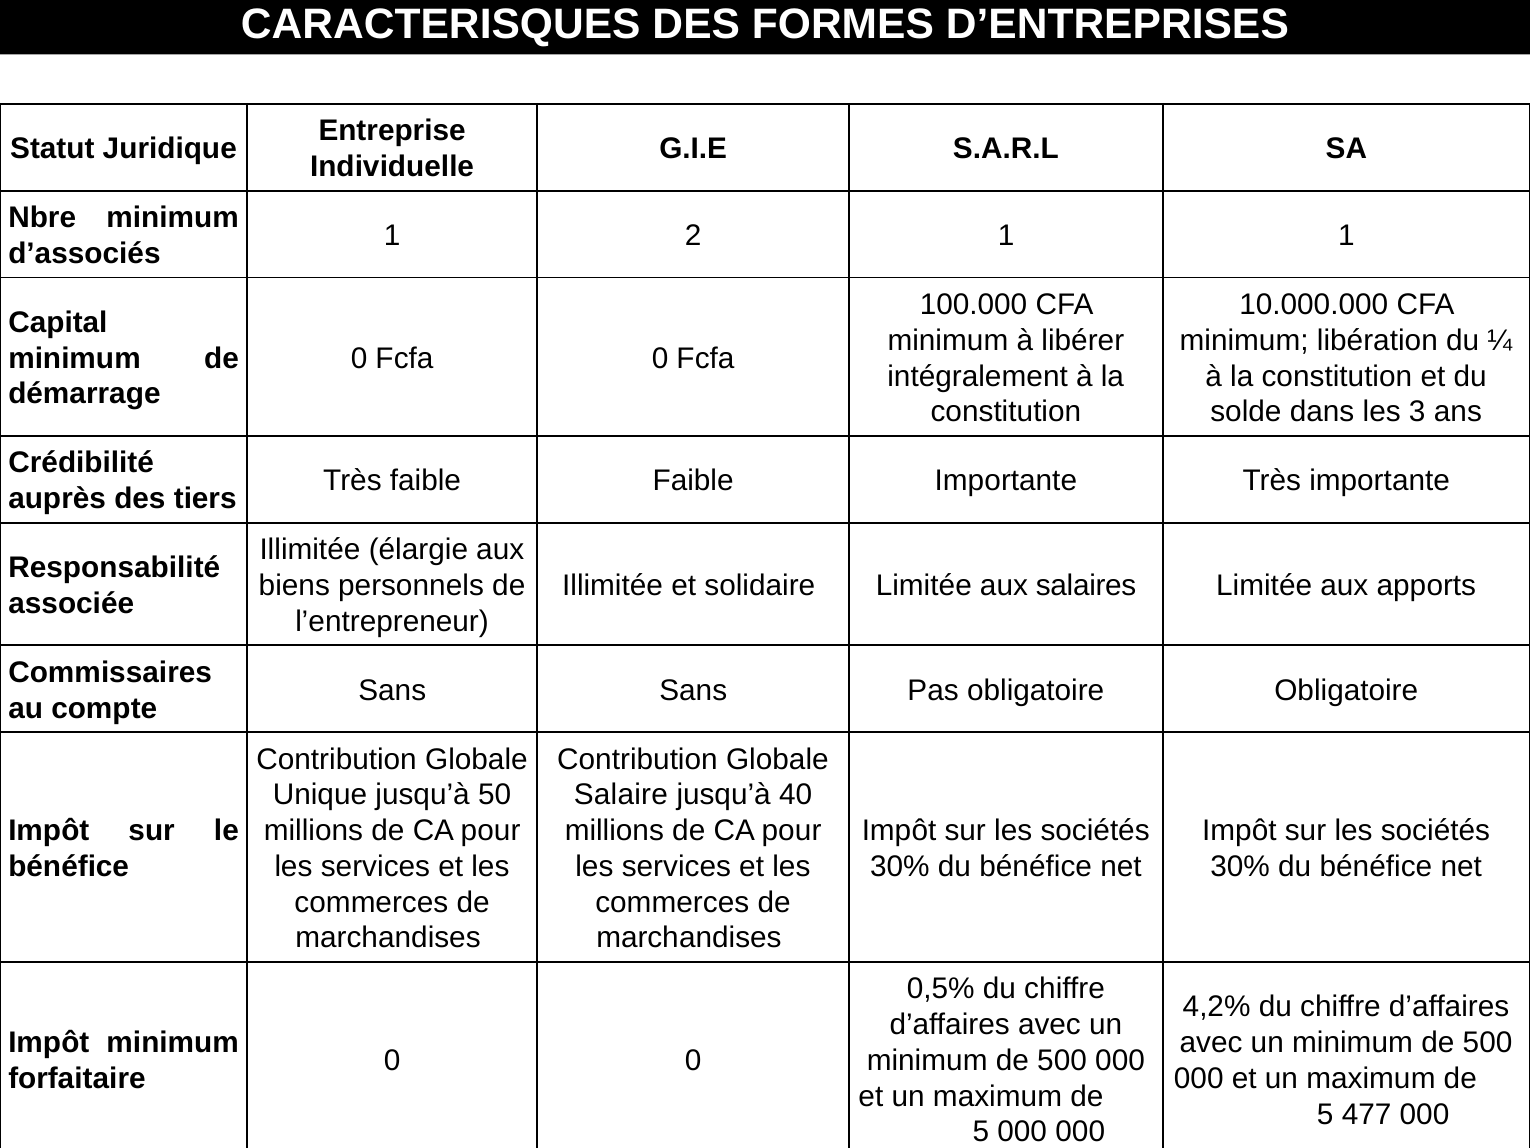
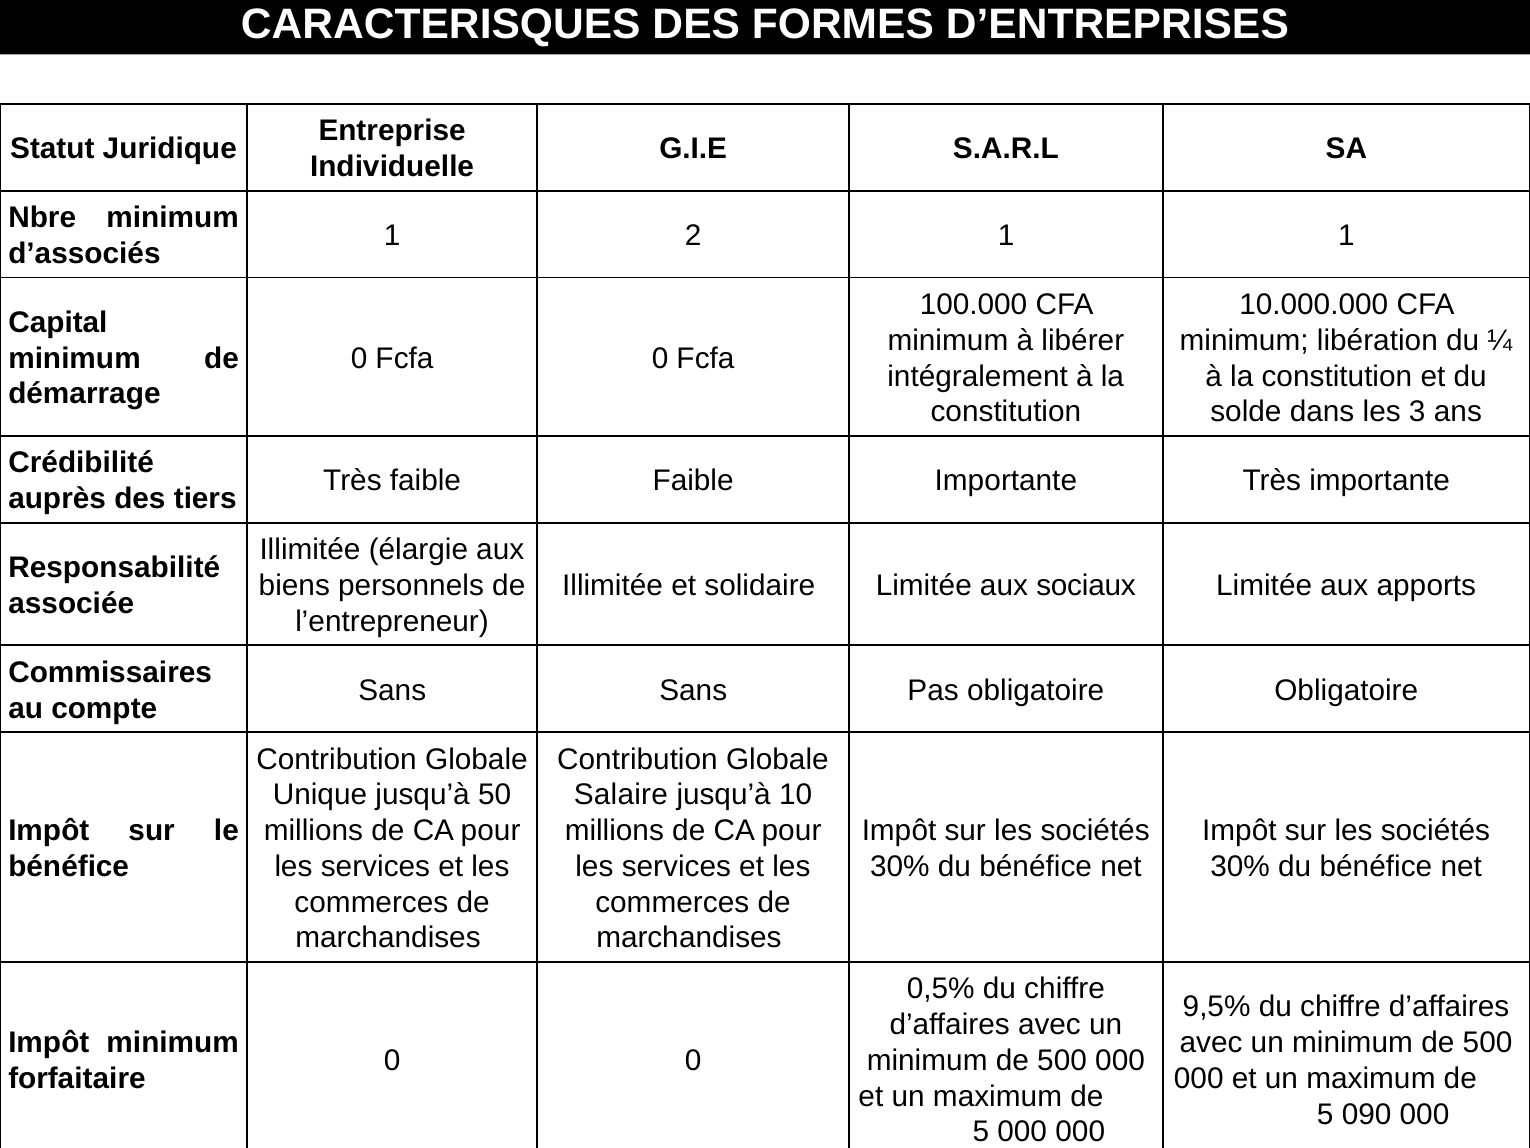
salaires: salaires -> sociaux
40: 40 -> 10
4,2%: 4,2% -> 9,5%
477: 477 -> 090
